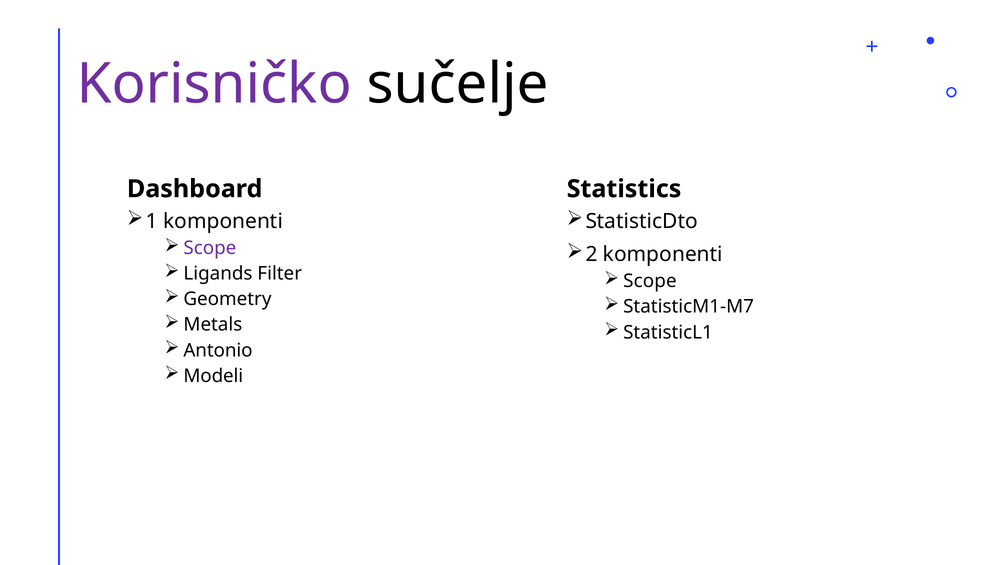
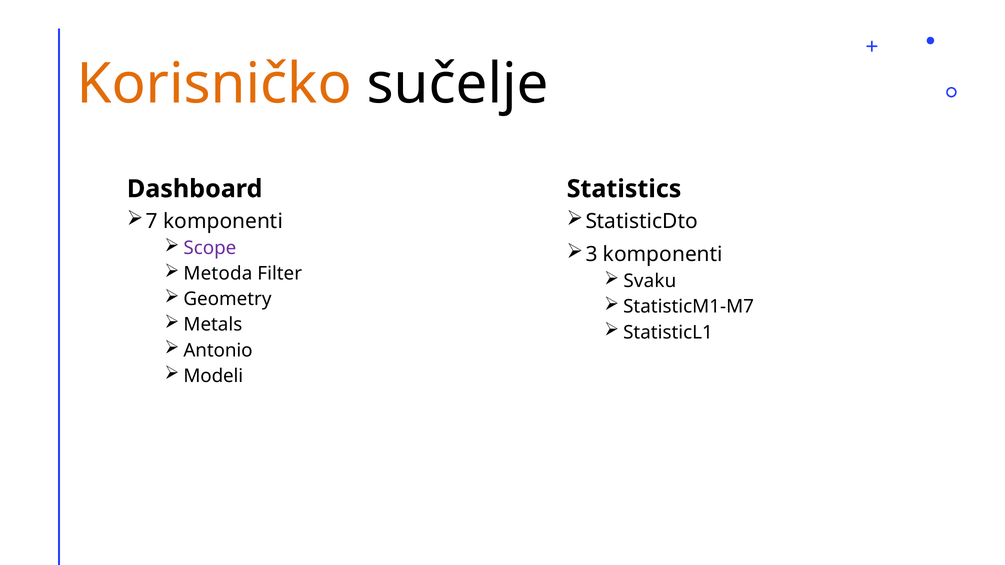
Korisničko colour: purple -> orange
1: 1 -> 7
2: 2 -> 3
Ligands: Ligands -> Metoda
Scope at (650, 281): Scope -> Svaku
